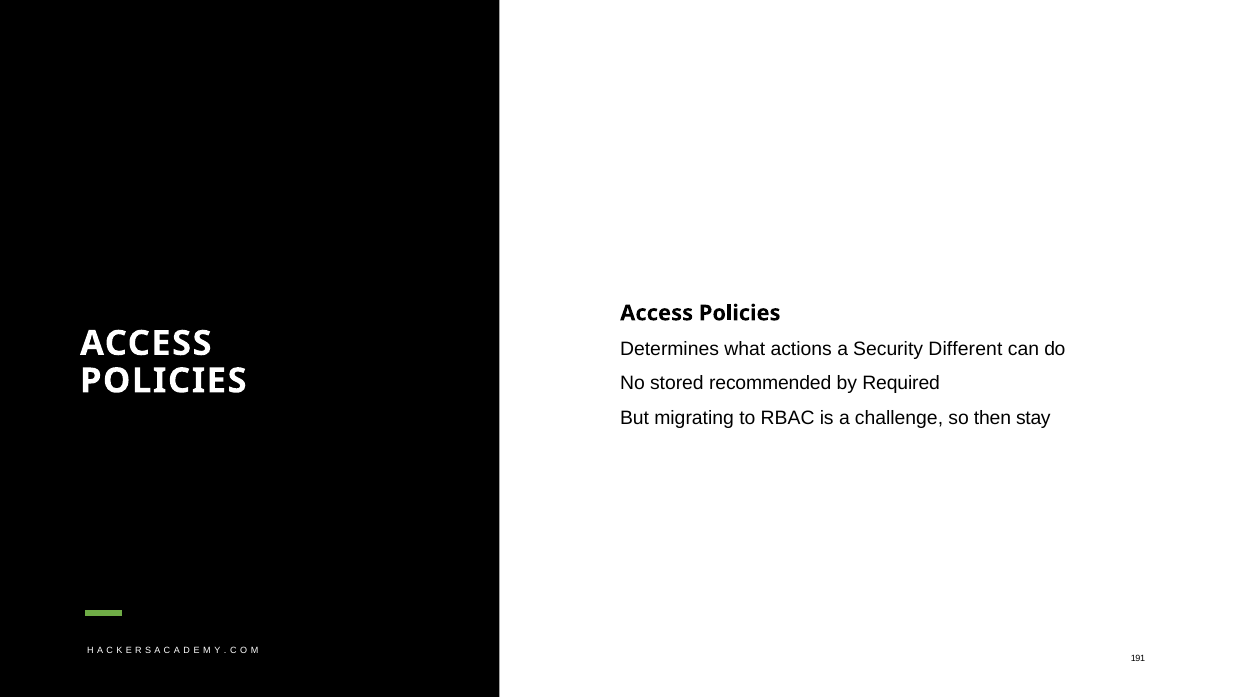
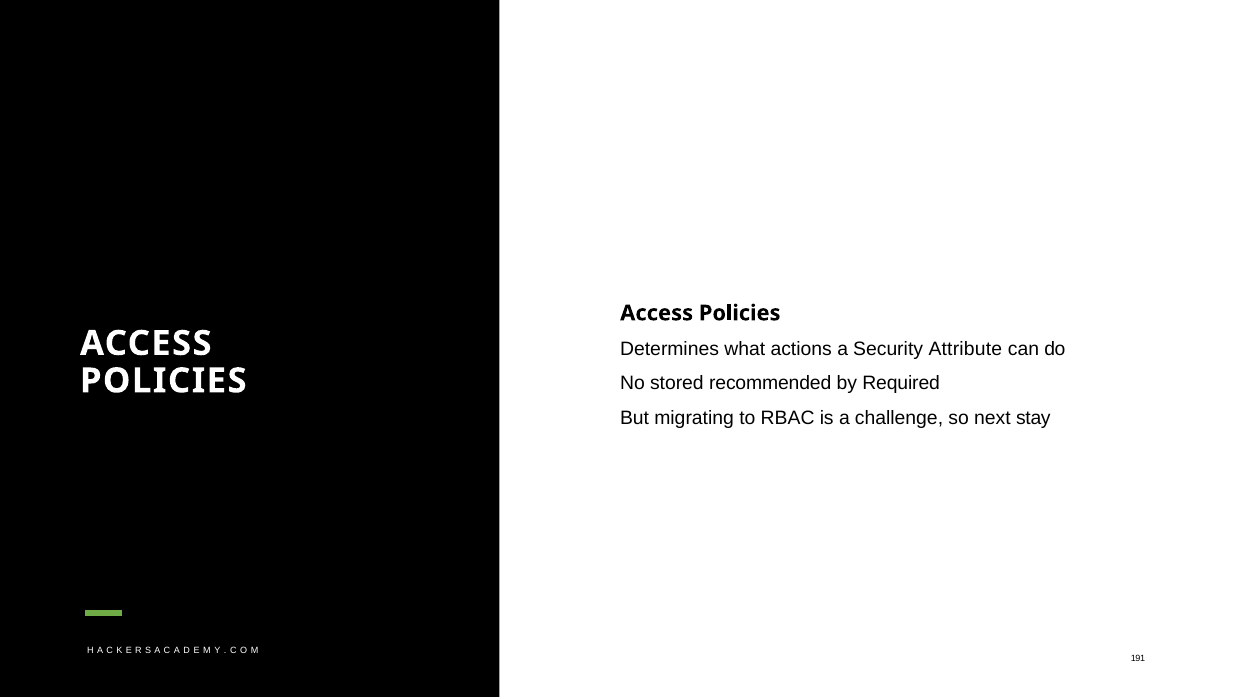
Different: Different -> Attribute
then: then -> next
